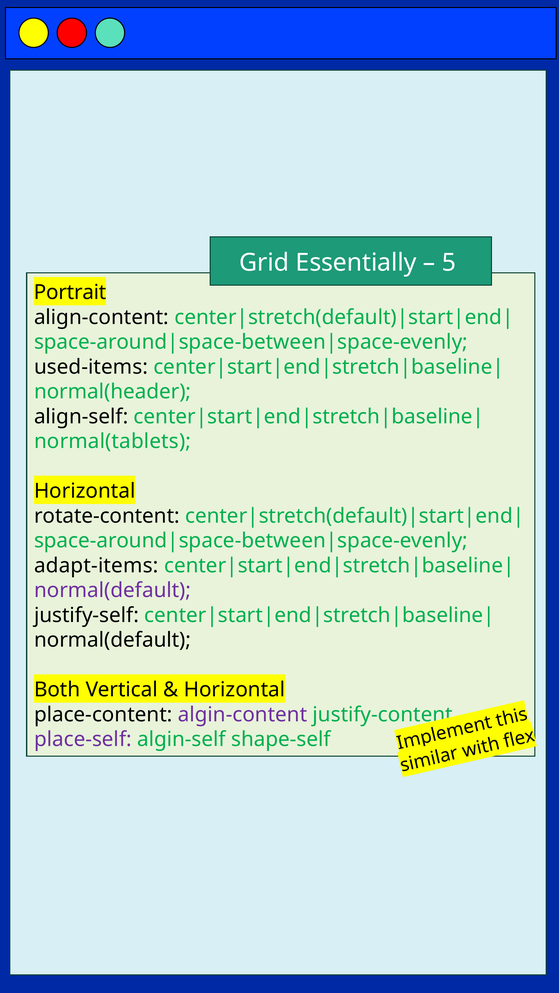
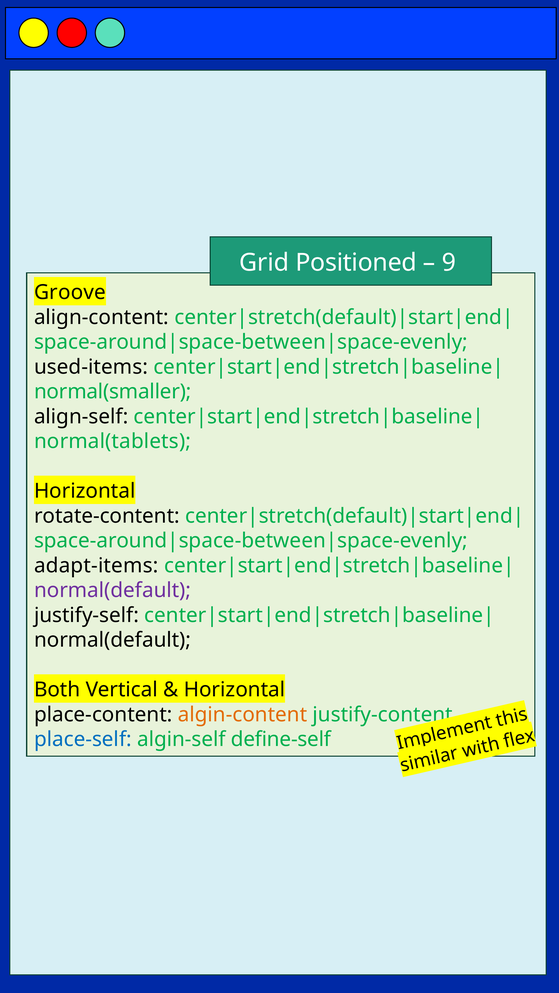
Essentially: Essentially -> Positioned
5: 5 -> 9
Portrait: Portrait -> Groove
normal(header: normal(header -> normal(smaller
algin-content colour: purple -> orange
place-self colour: purple -> blue
shape-self: shape-self -> define-self
